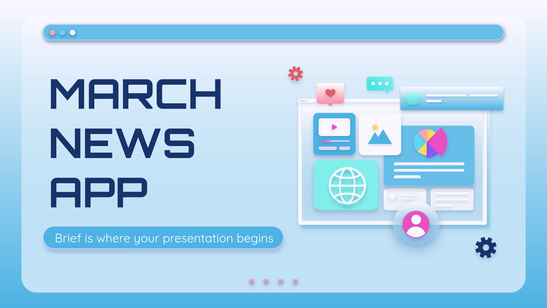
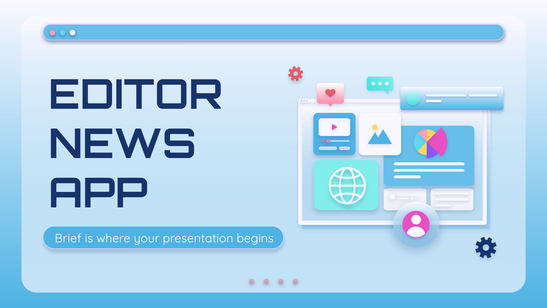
MARCH: MARCH -> EDITOR
